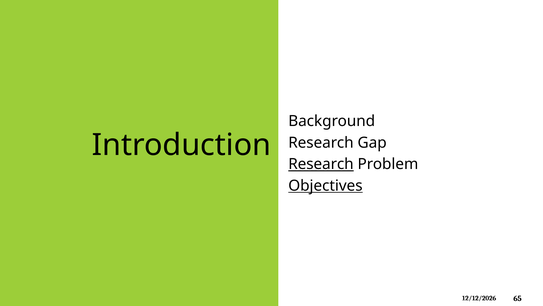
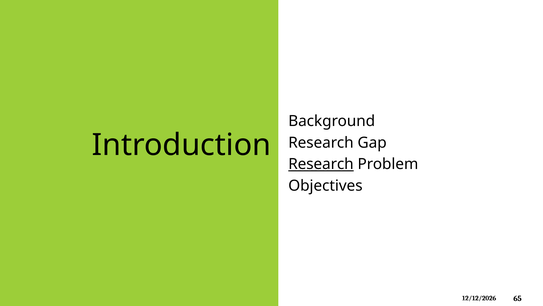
Objectives underline: present -> none
